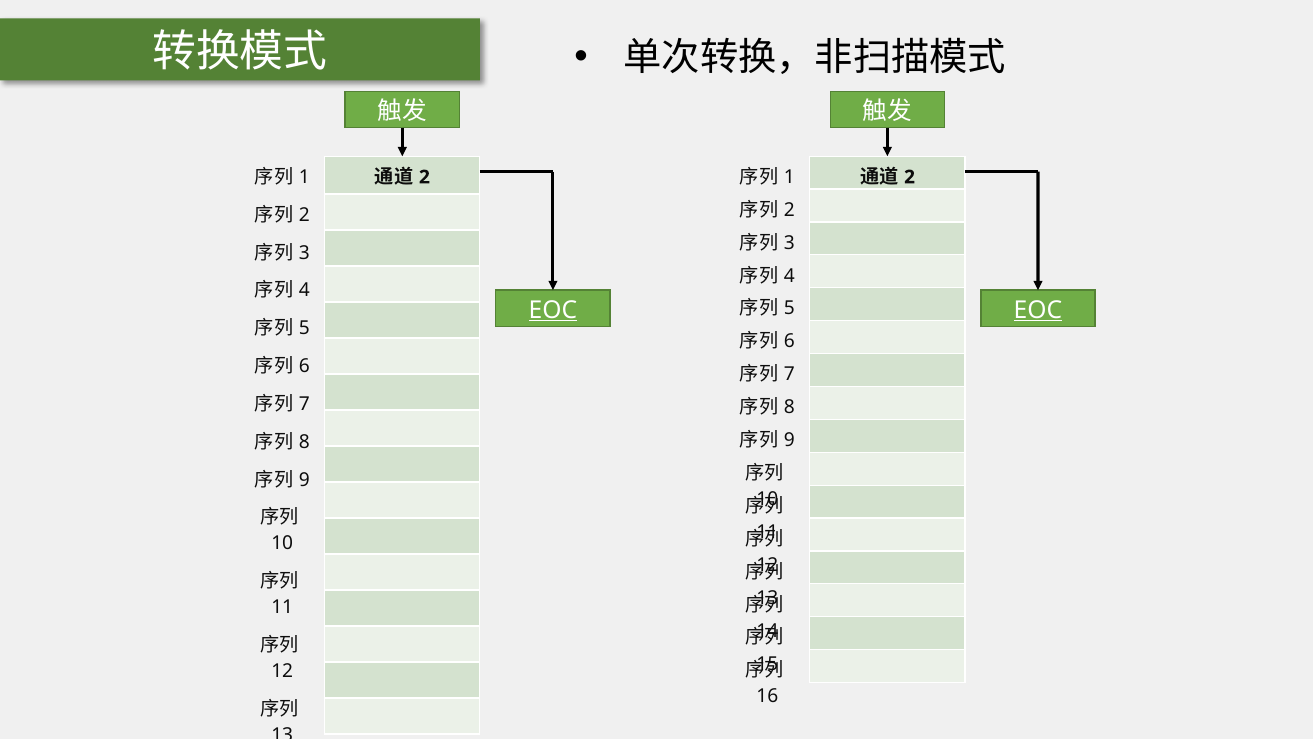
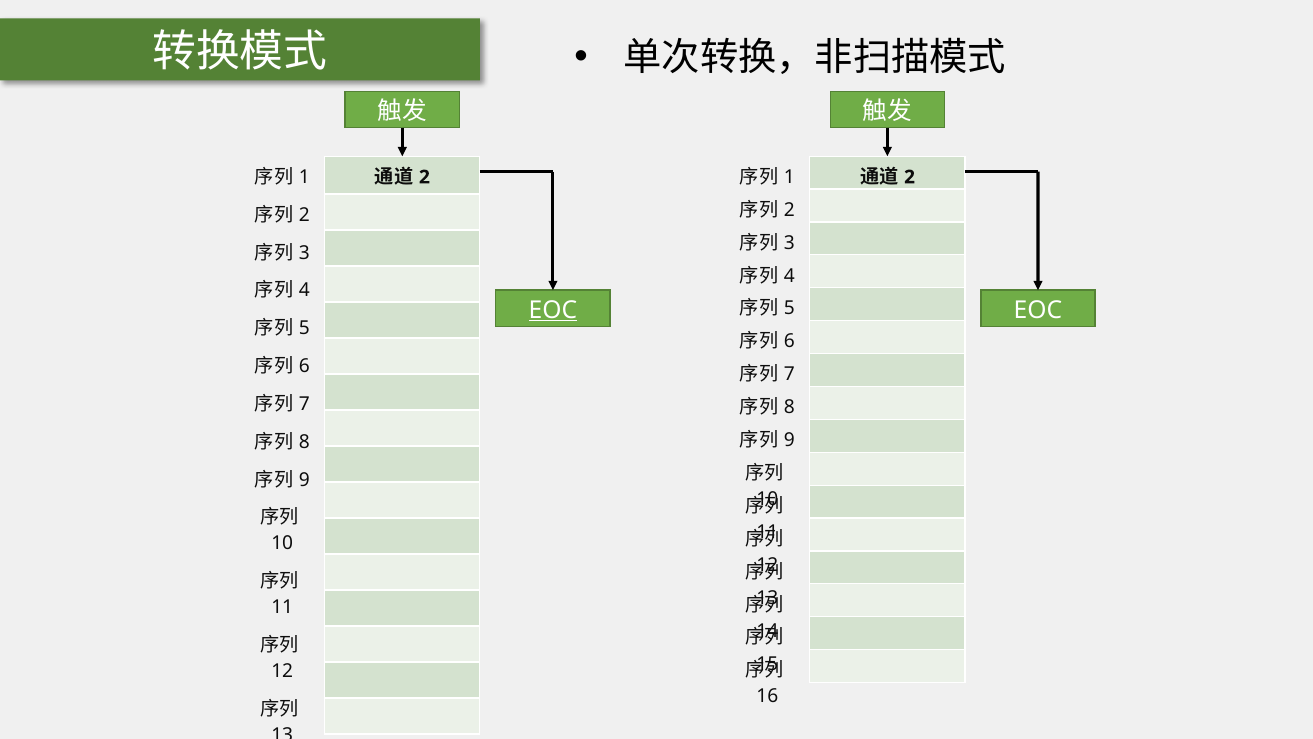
EOC at (1038, 310) underline: present -> none
